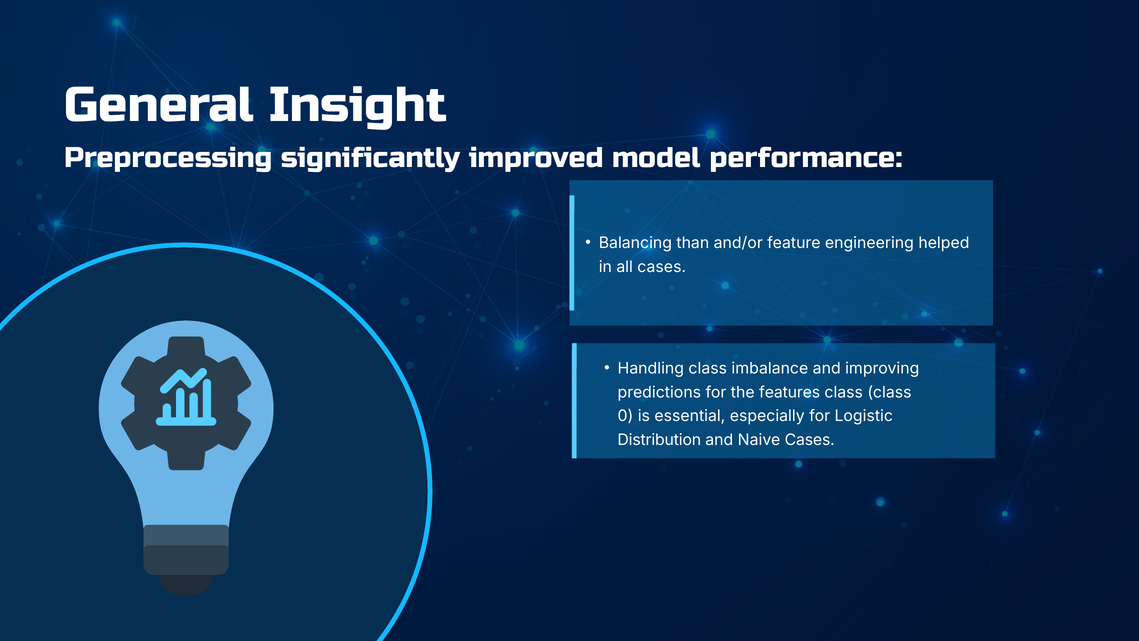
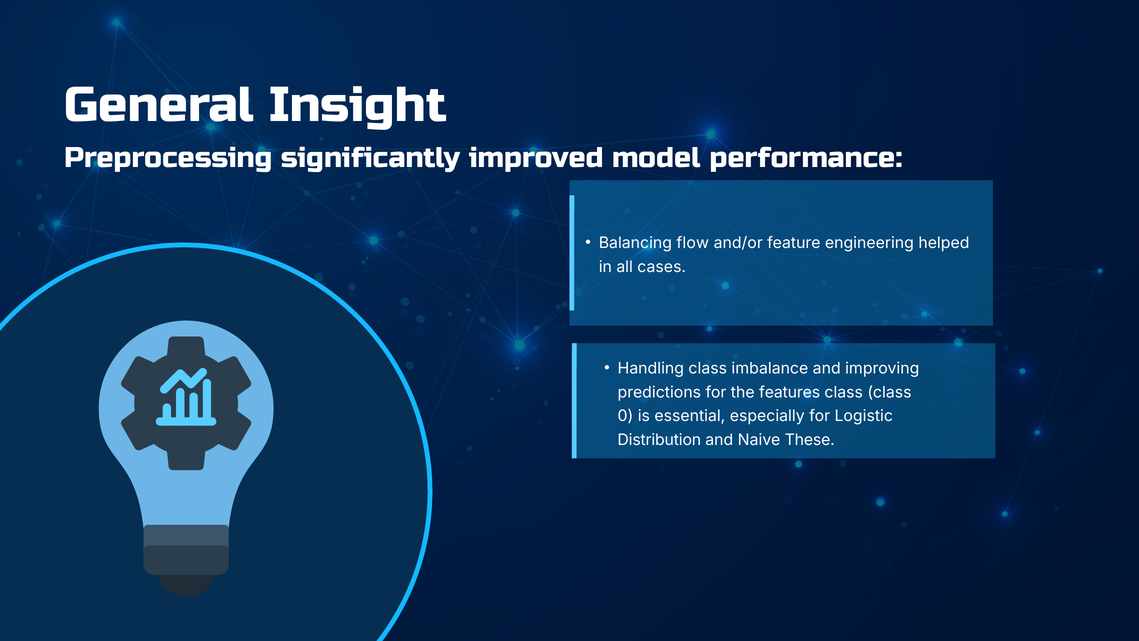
than: than -> flow
Naive Cases: Cases -> These
